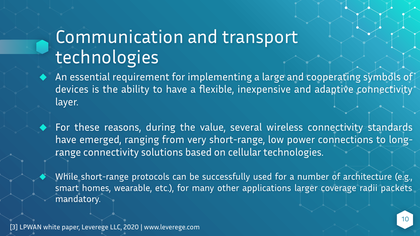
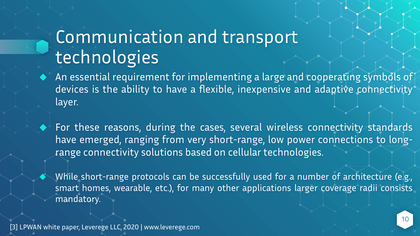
value: value -> cases
packets: packets -> consists
